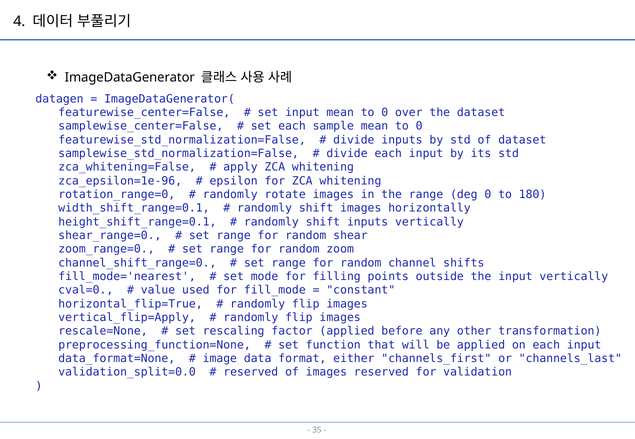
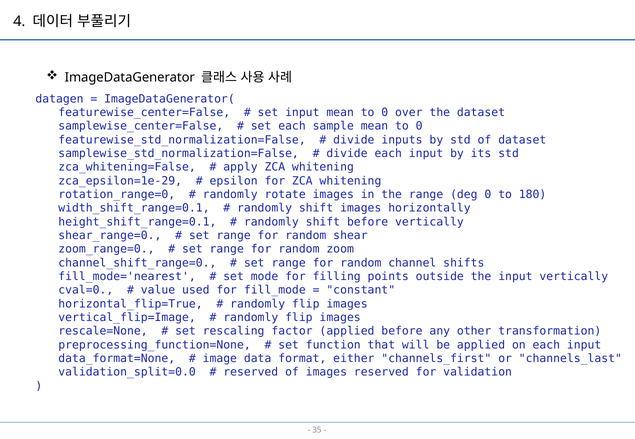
zca_epsilon=1e-96: zca_epsilon=1e-96 -> zca_epsilon=1e-29
shift inputs: inputs -> before
vertical_flip=Apply: vertical_flip=Apply -> vertical_flip=Image
